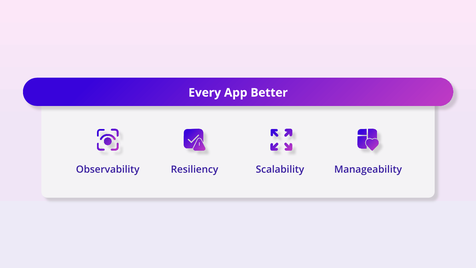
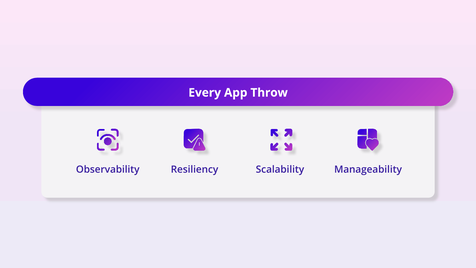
Better: Better -> Throw
